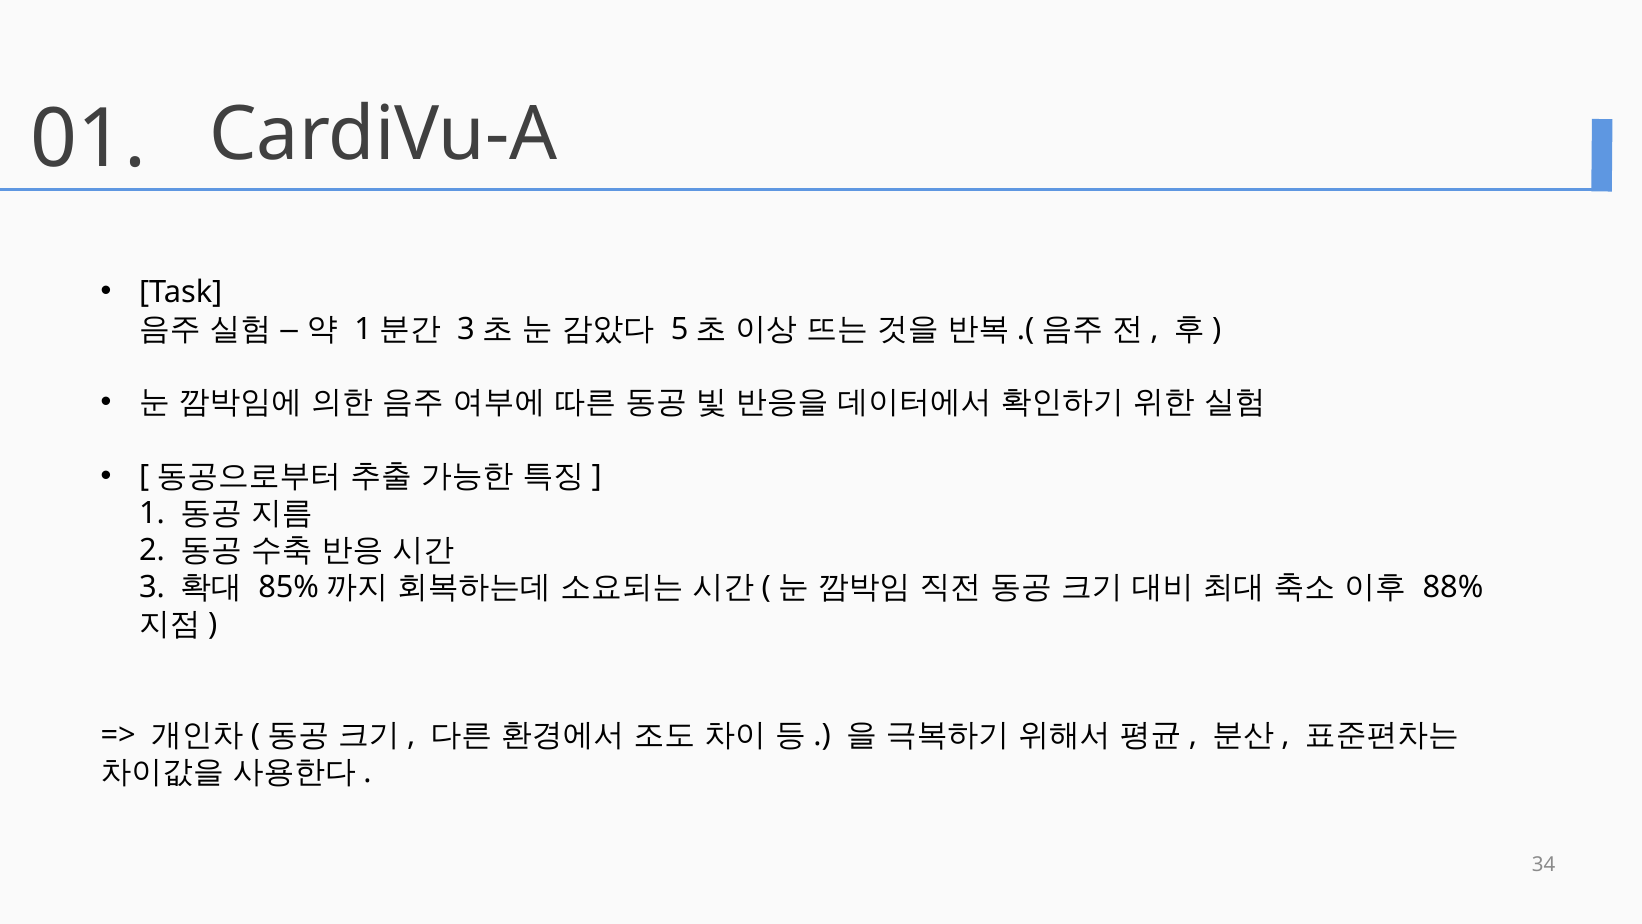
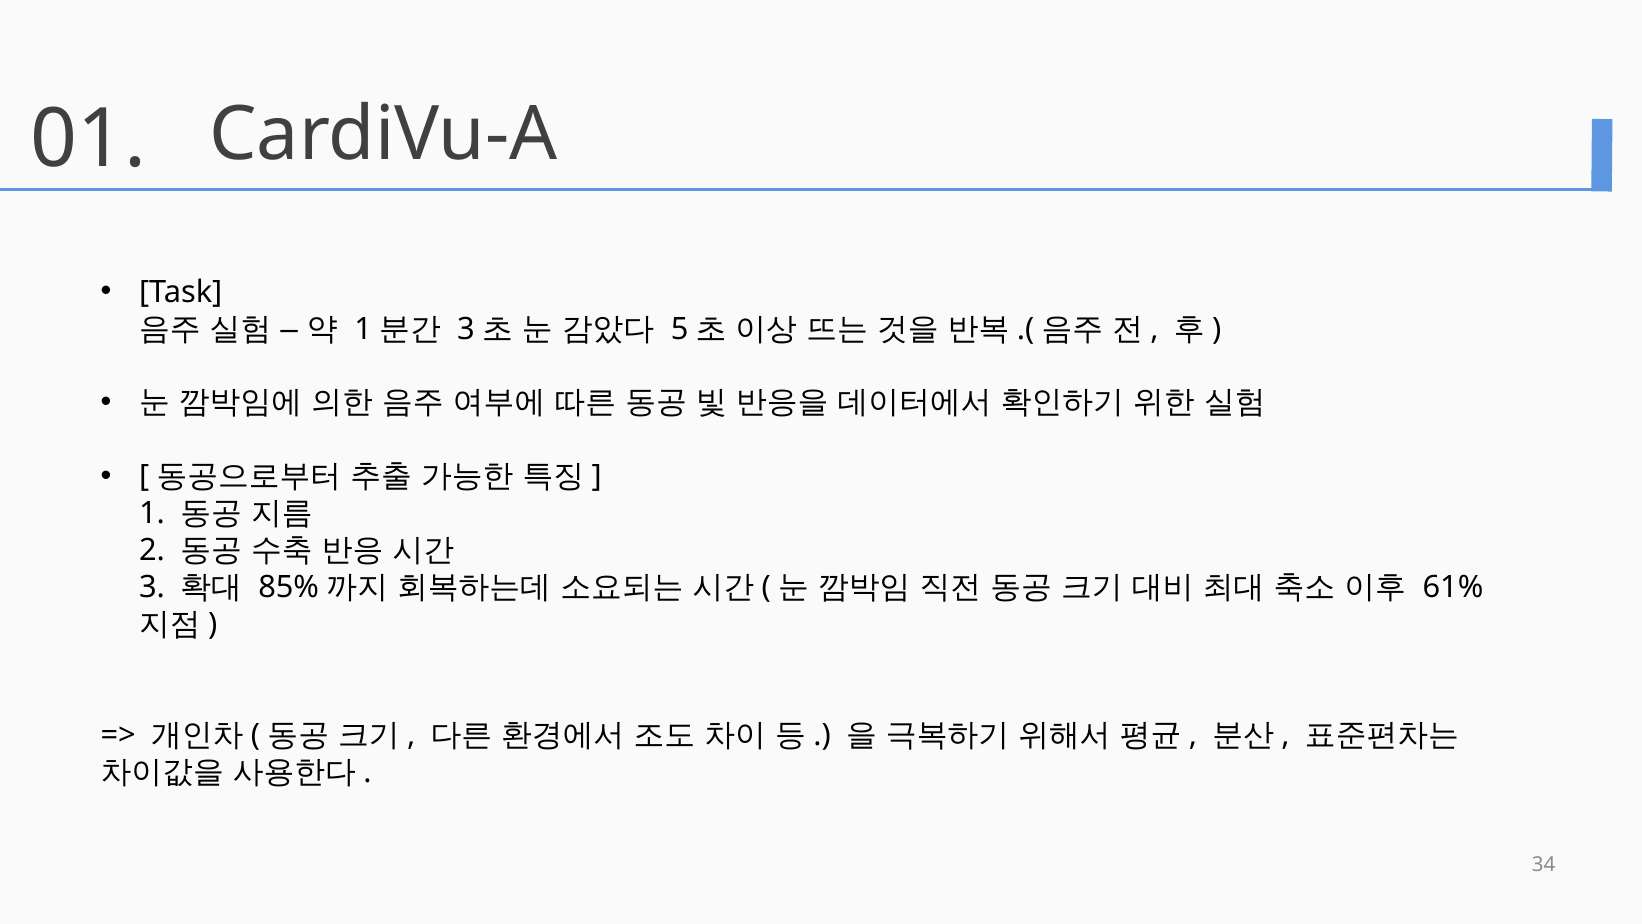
88%: 88% -> 61%
